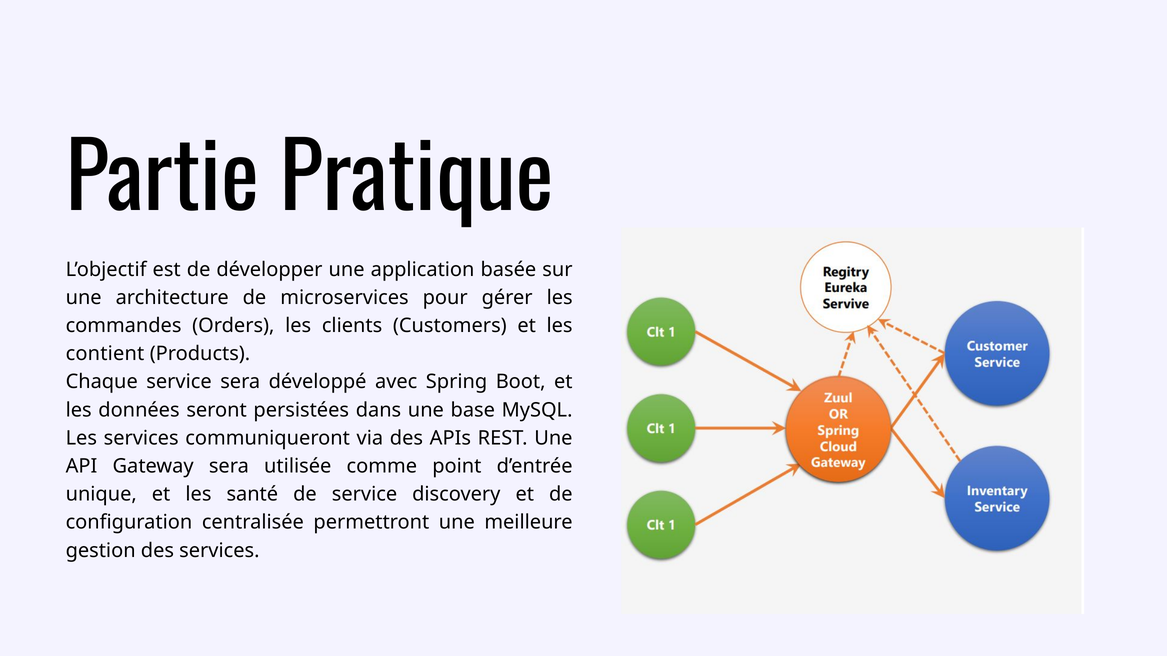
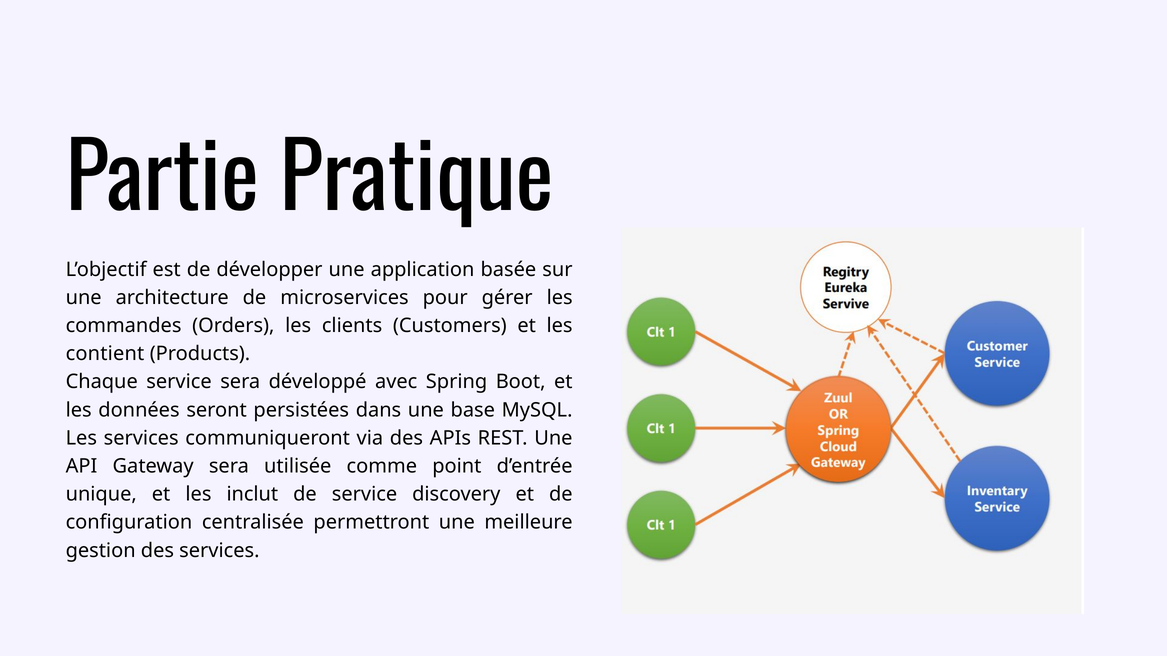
santé: santé -> inclut
